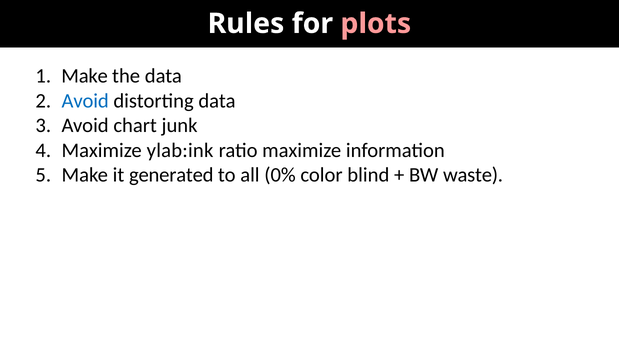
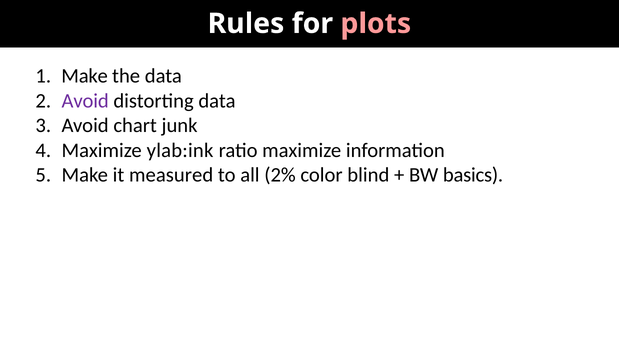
Avoid at (85, 101) colour: blue -> purple
generated: generated -> measured
0%: 0% -> 2%
waste: waste -> basics
